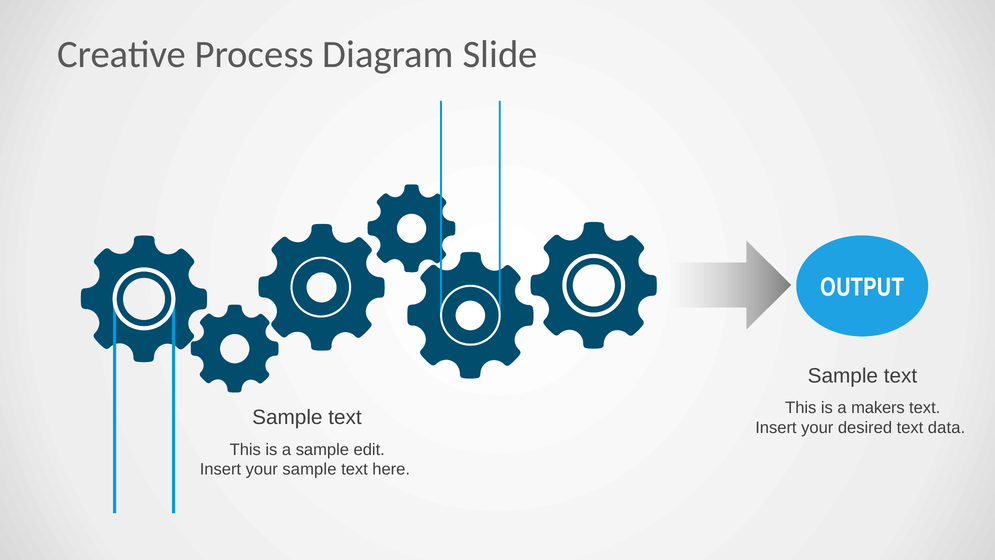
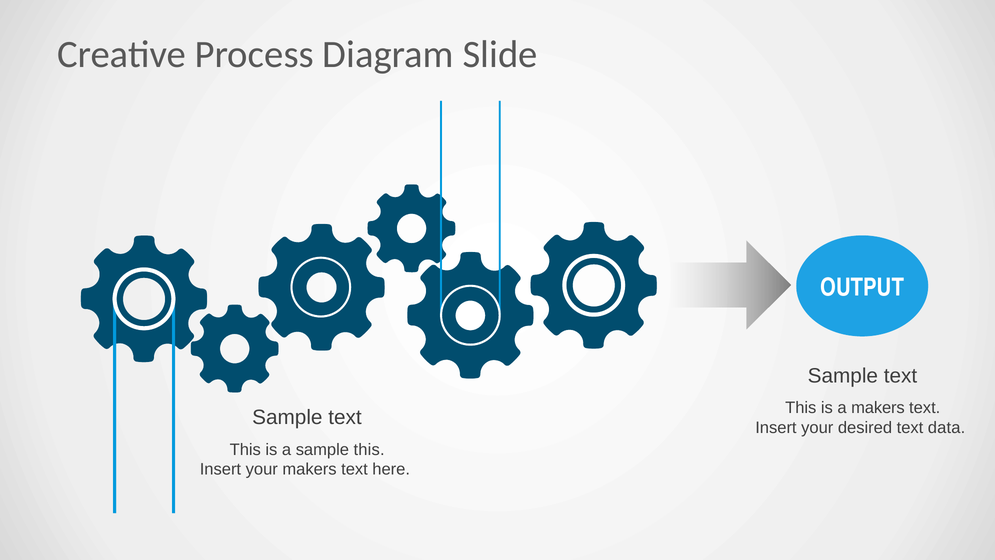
sample edit: edit -> this
your sample: sample -> makers
